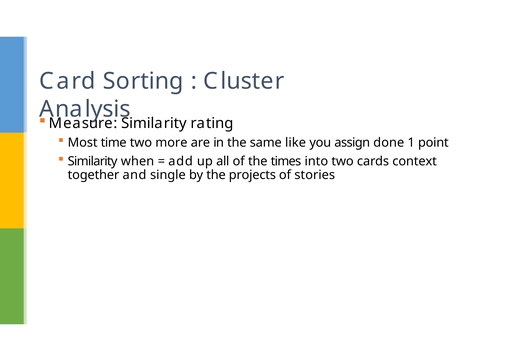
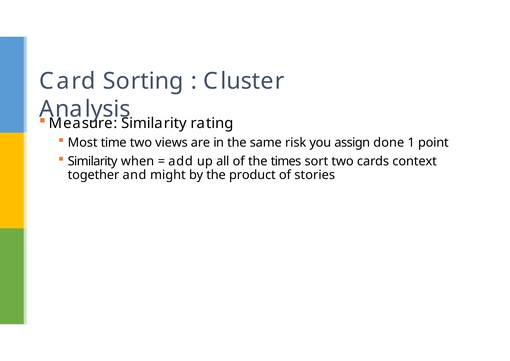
more: more -> views
like: like -> risk
into: into -> sort
single: single -> might
projects: projects -> product
